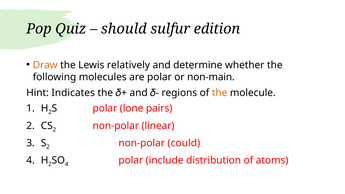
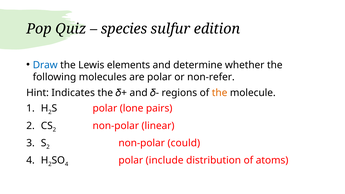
should: should -> species
Draw colour: orange -> blue
relatively: relatively -> elements
non-main: non-main -> non-refer
